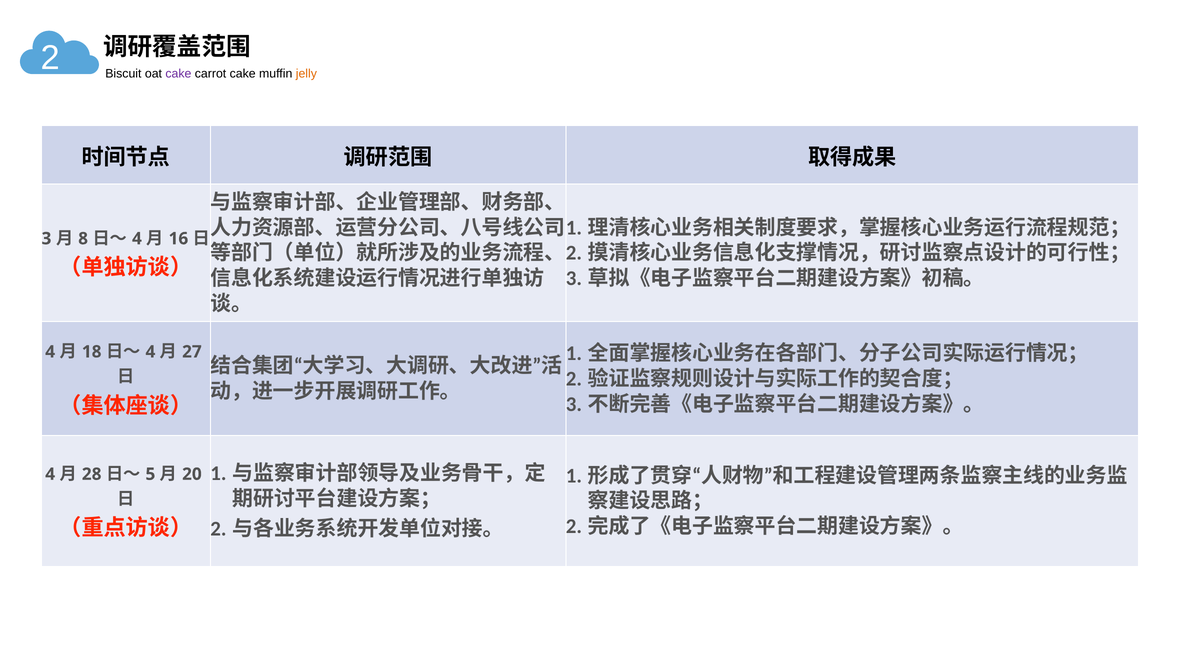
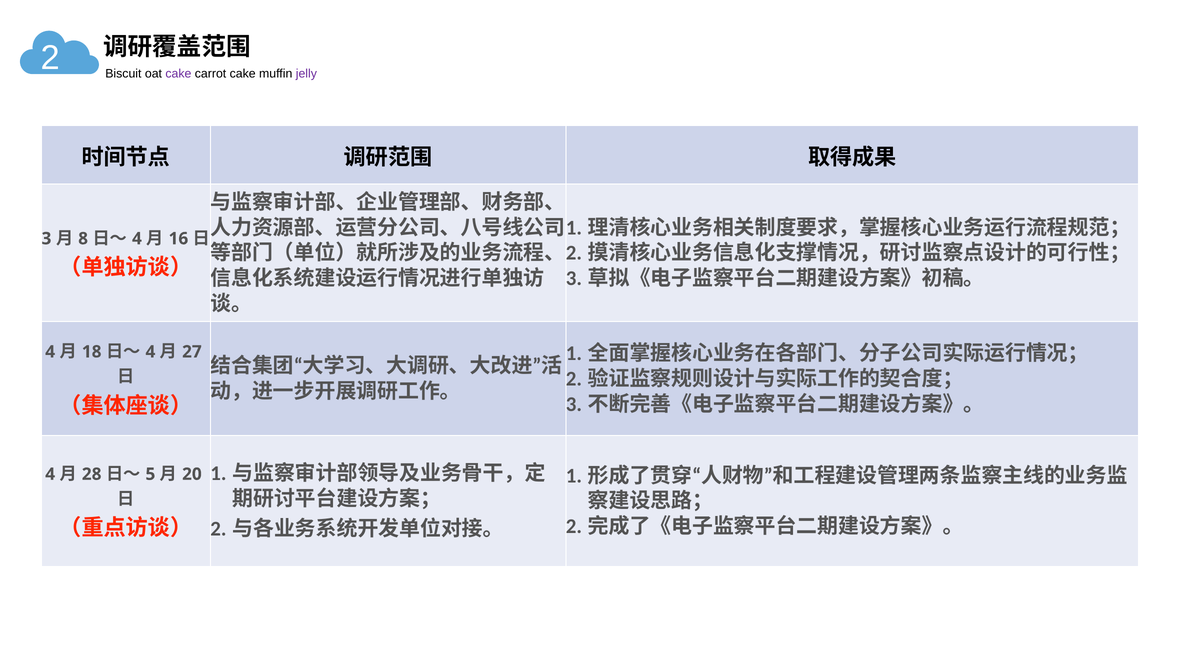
jelly colour: orange -> purple
